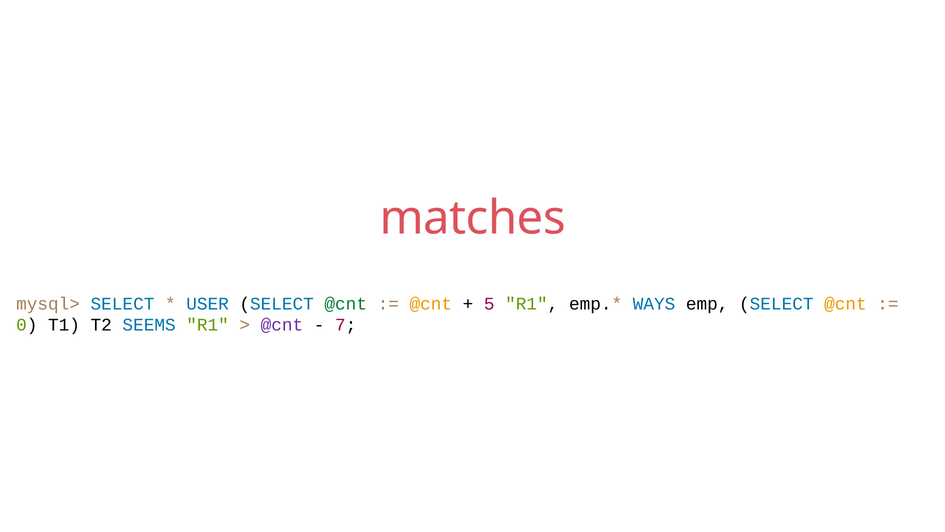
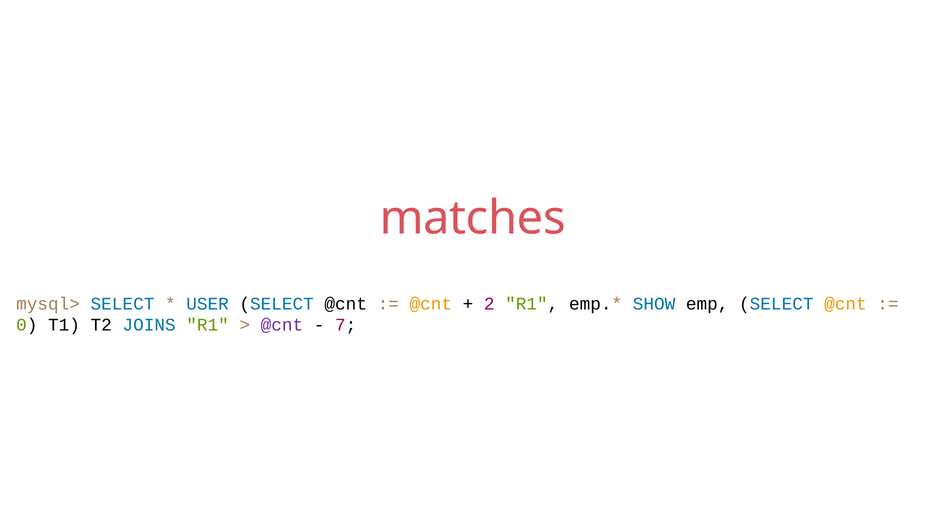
@cnt at (346, 303) colour: green -> black
5: 5 -> 2
WAYS: WAYS -> SHOW
SEEMS: SEEMS -> JOINS
